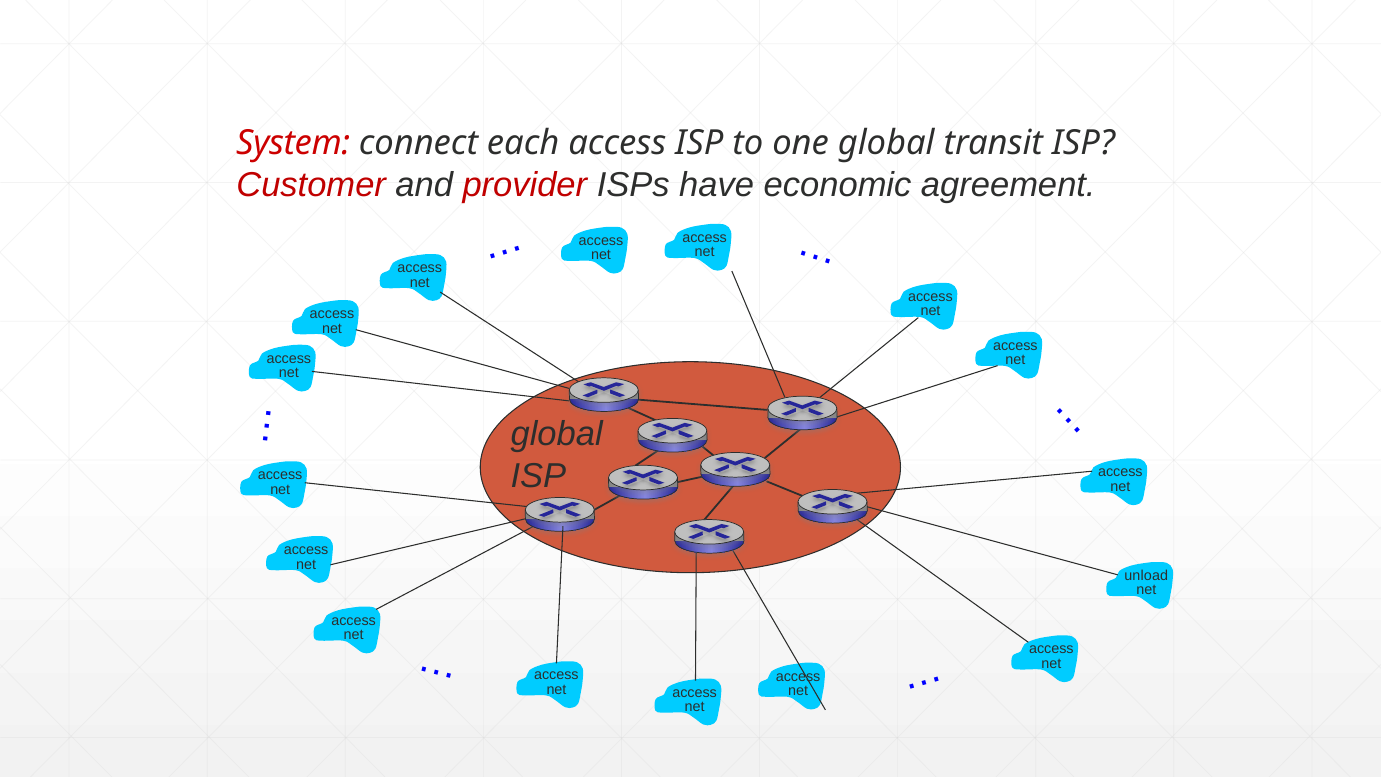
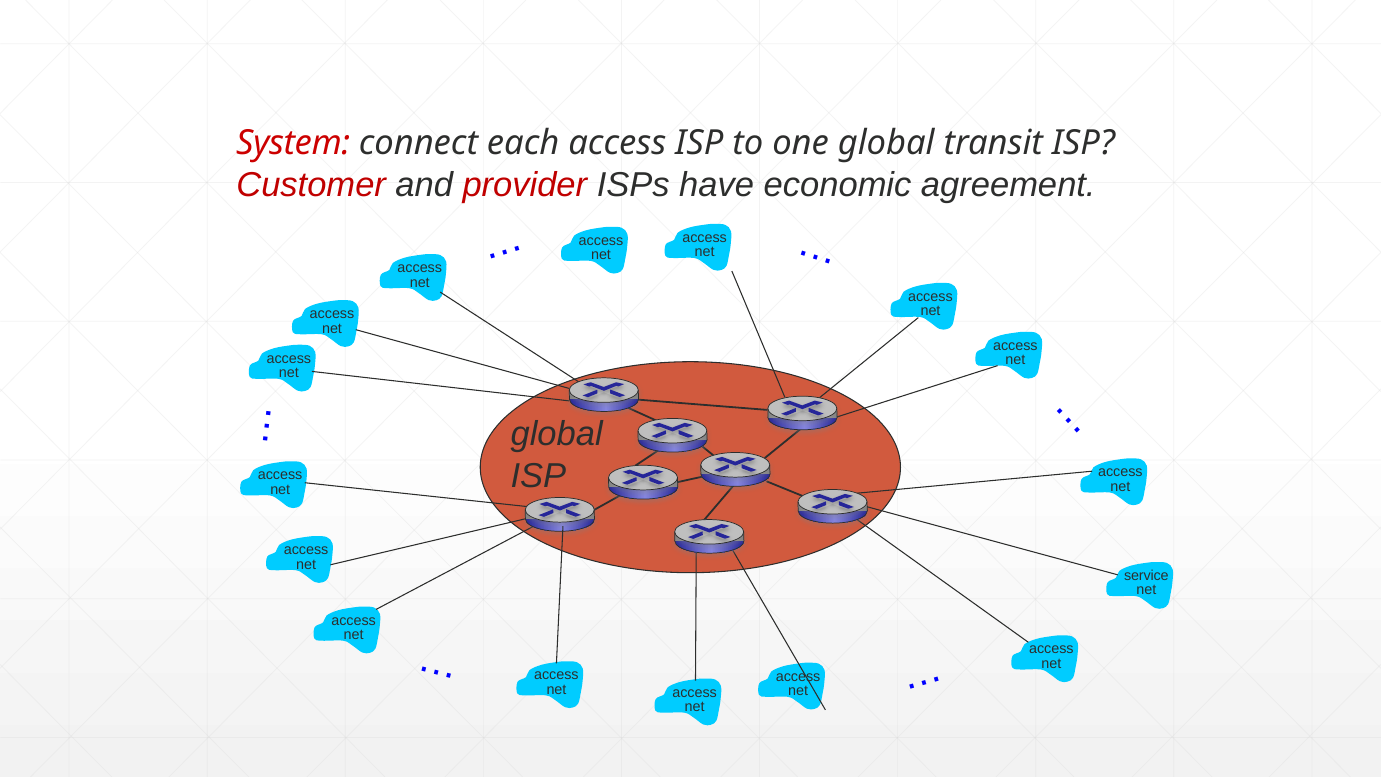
unload: unload -> service
